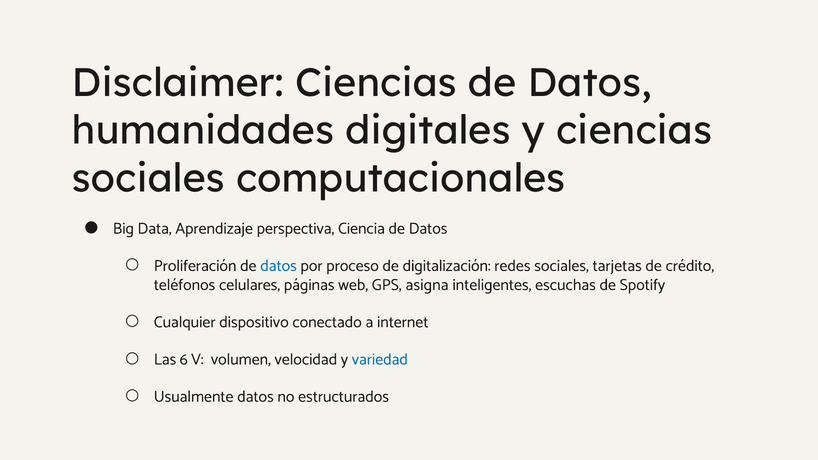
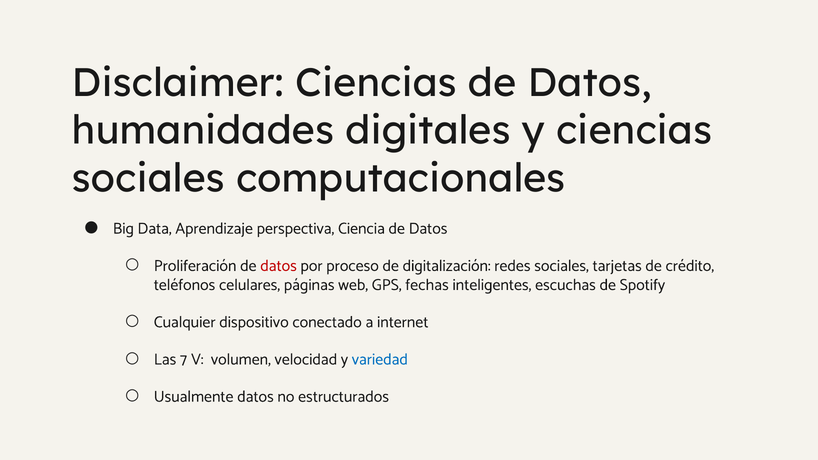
datos at (279, 266) colour: blue -> red
asigna: asigna -> fechas
6: 6 -> 7
